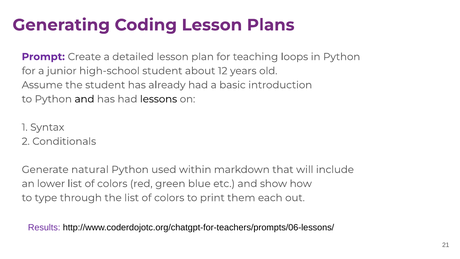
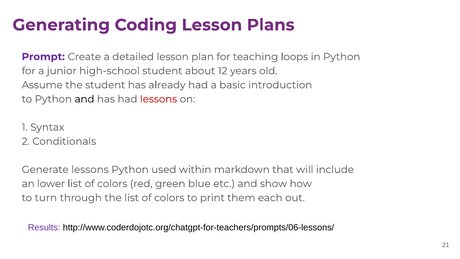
lessons at (159, 99) colour: black -> red
Generate natural: natural -> lessons
type: type -> turn
